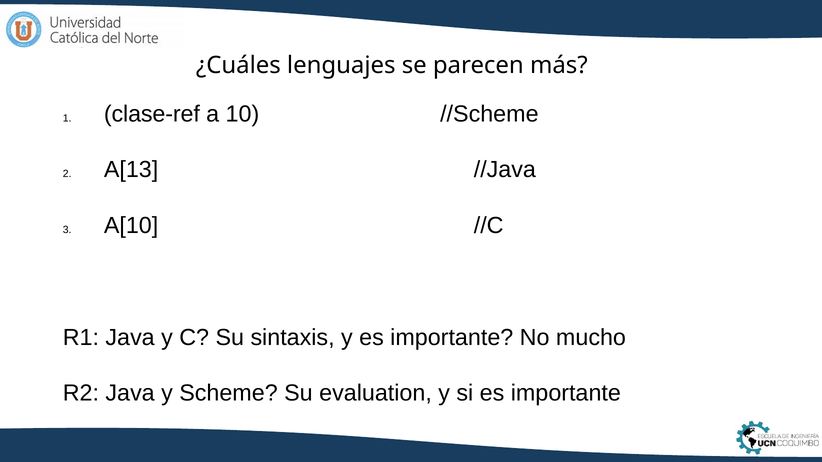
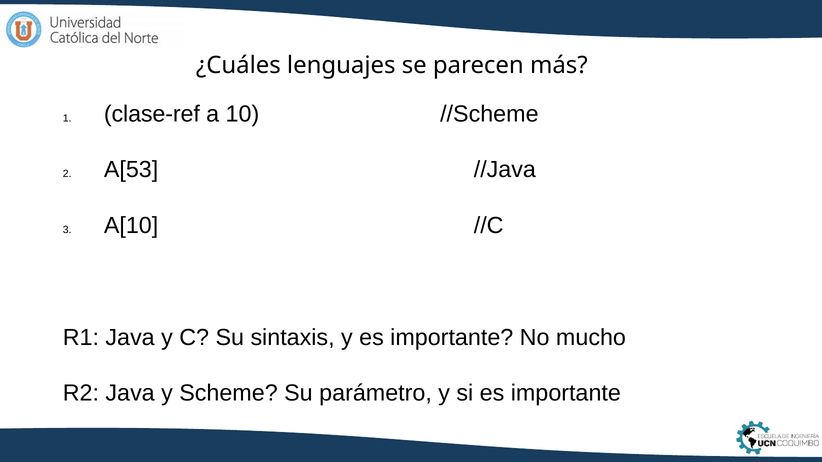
A[13: A[13 -> A[53
evaluation: evaluation -> parámetro
